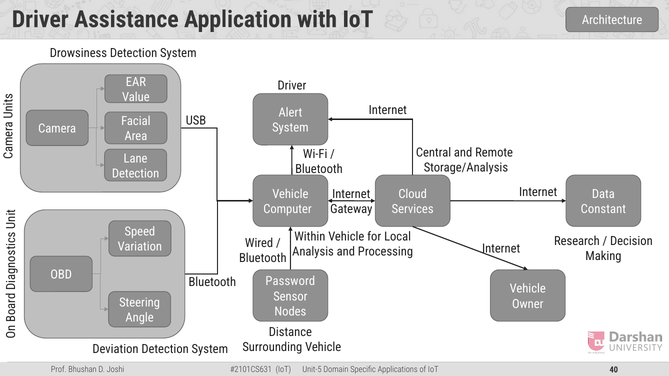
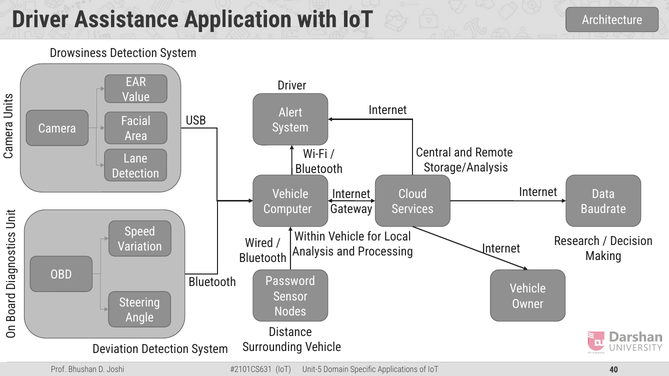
Constant: Constant -> Baudrate
